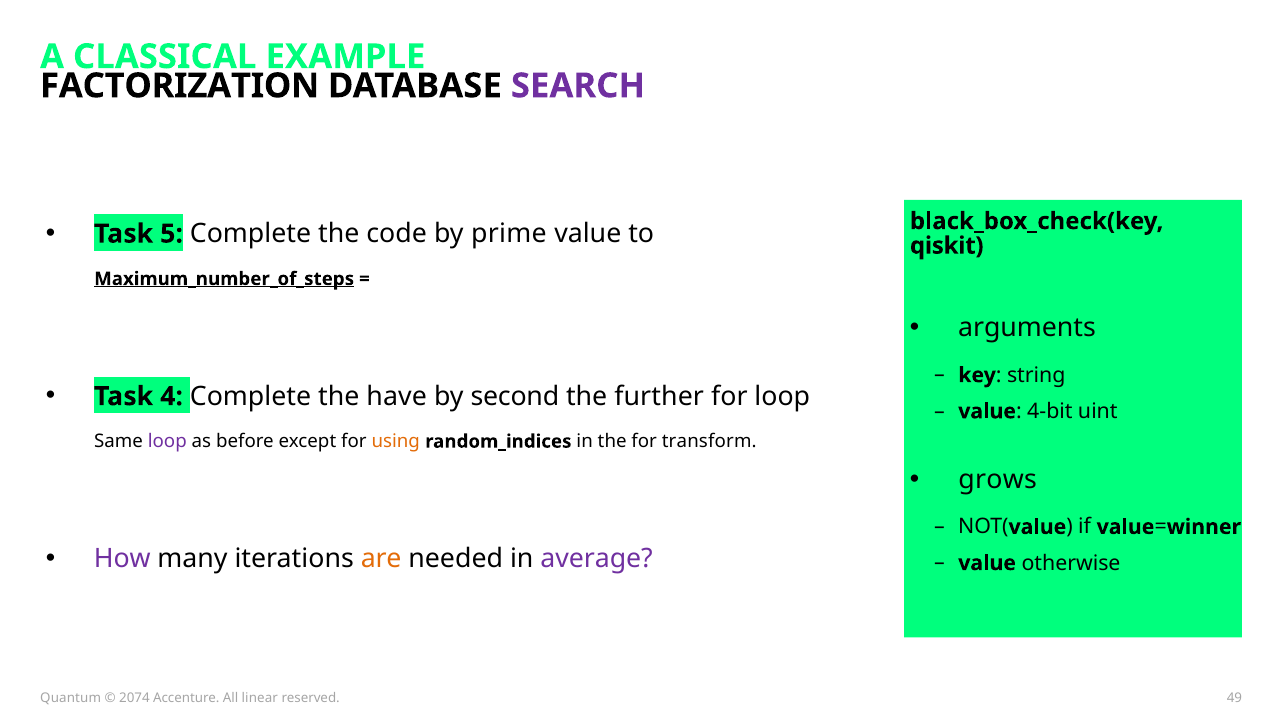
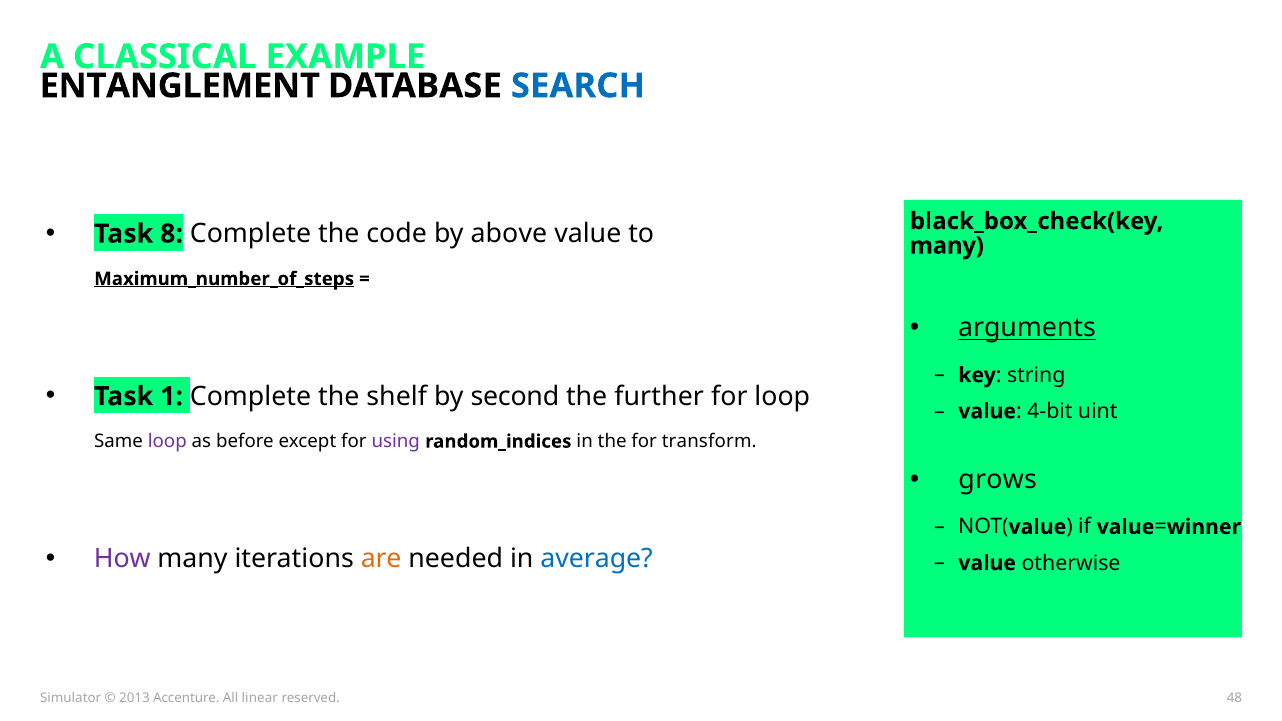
FACTORIZATION: FACTORIZATION -> ENTANGLEMENT
SEARCH colour: purple -> blue
5: 5 -> 8
prime: prime -> above
qiskit at (947, 246): qiskit -> many
arguments underline: none -> present
4: 4 -> 1
have: have -> shelf
using colour: orange -> purple
average colour: purple -> blue
Quantum: Quantum -> Simulator
2074: 2074 -> 2013
49: 49 -> 48
